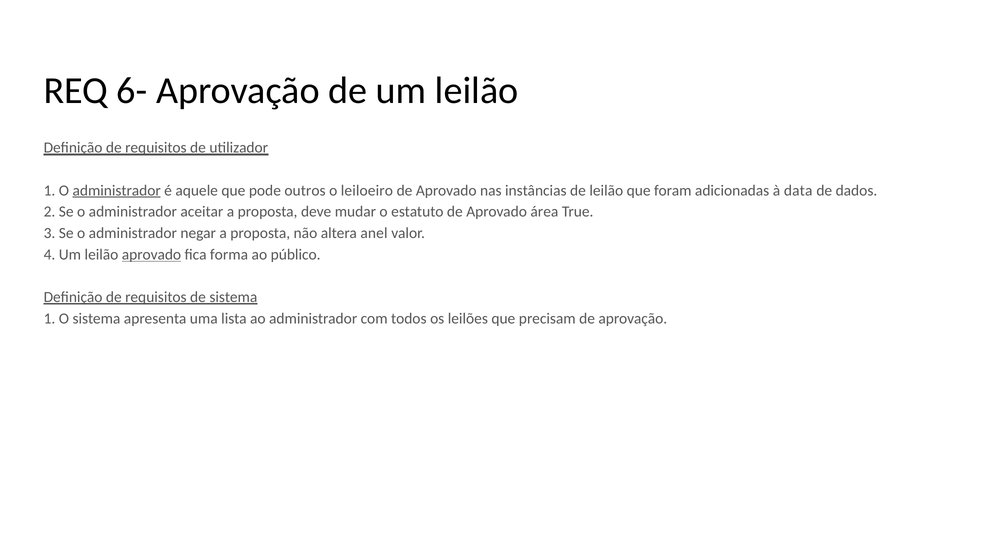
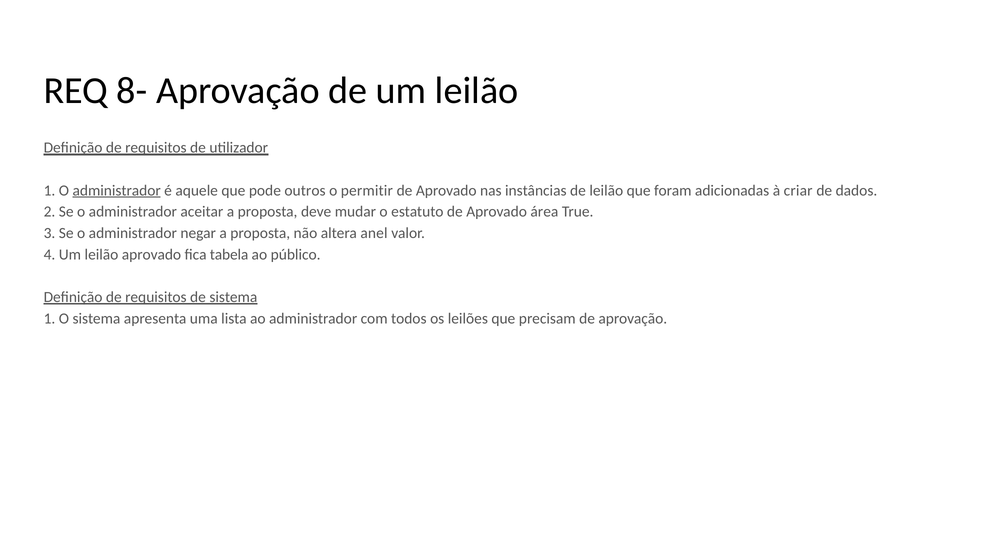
6-: 6- -> 8-
leiloeiro: leiloeiro -> permitir
data: data -> criar
aprovado at (151, 255) underline: present -> none
forma: forma -> tabela
